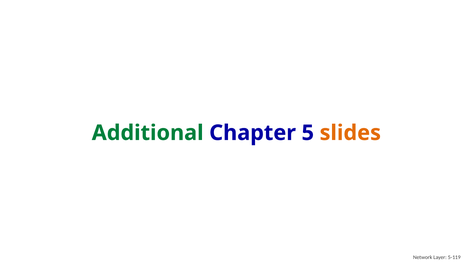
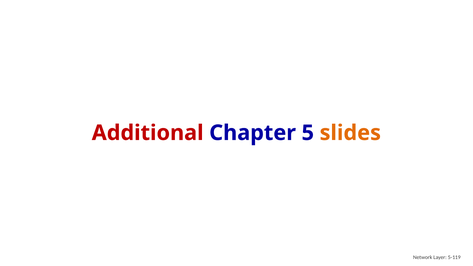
Additional colour: green -> red
